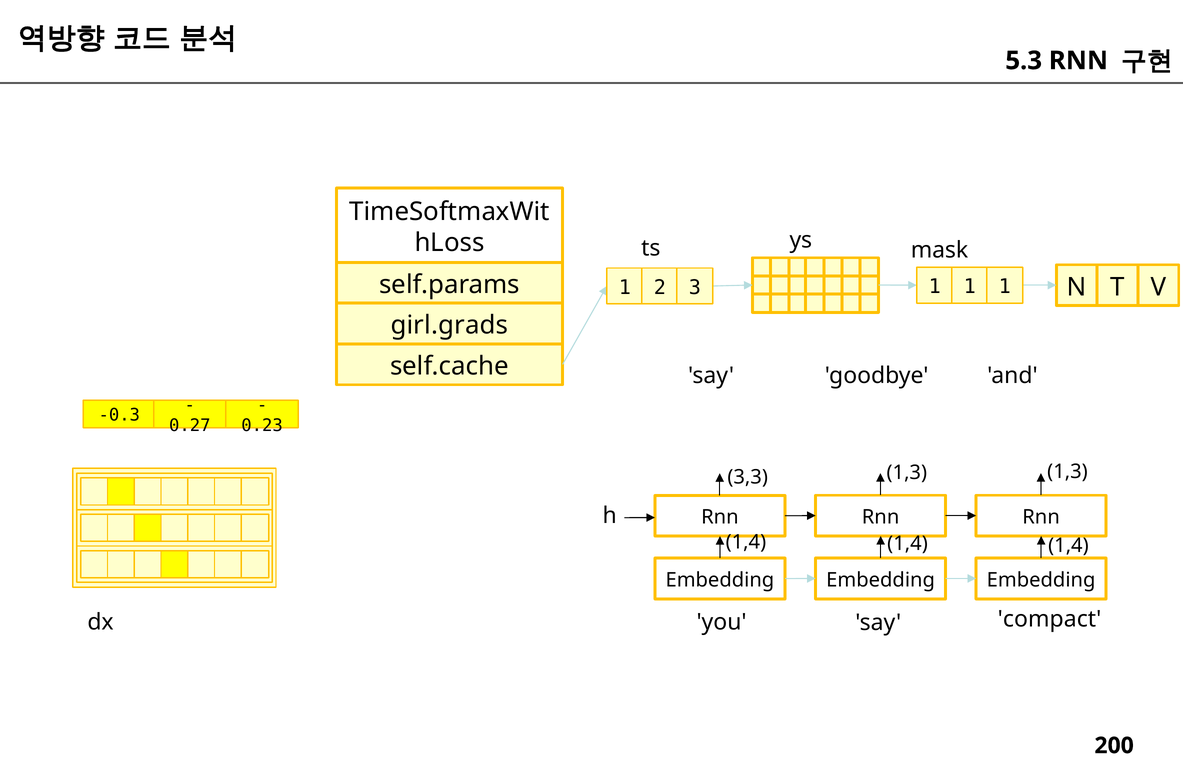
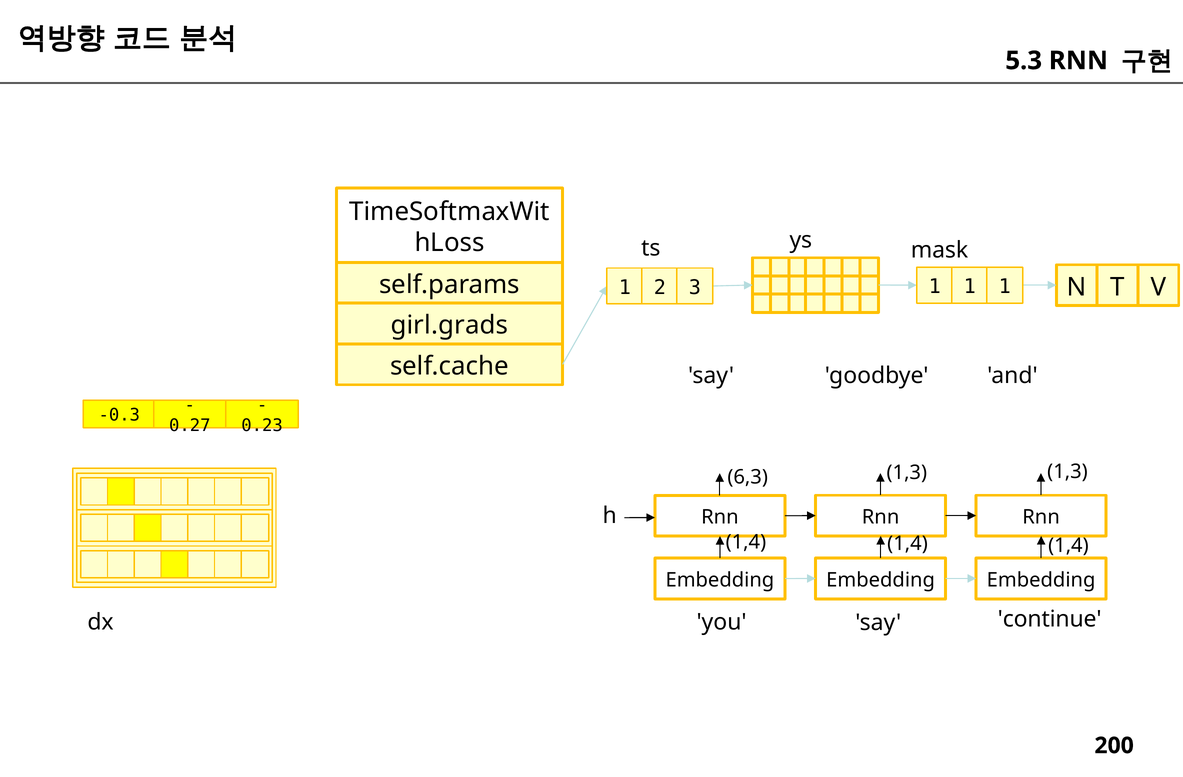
3,3: 3,3 -> 6,3
compact: compact -> continue
